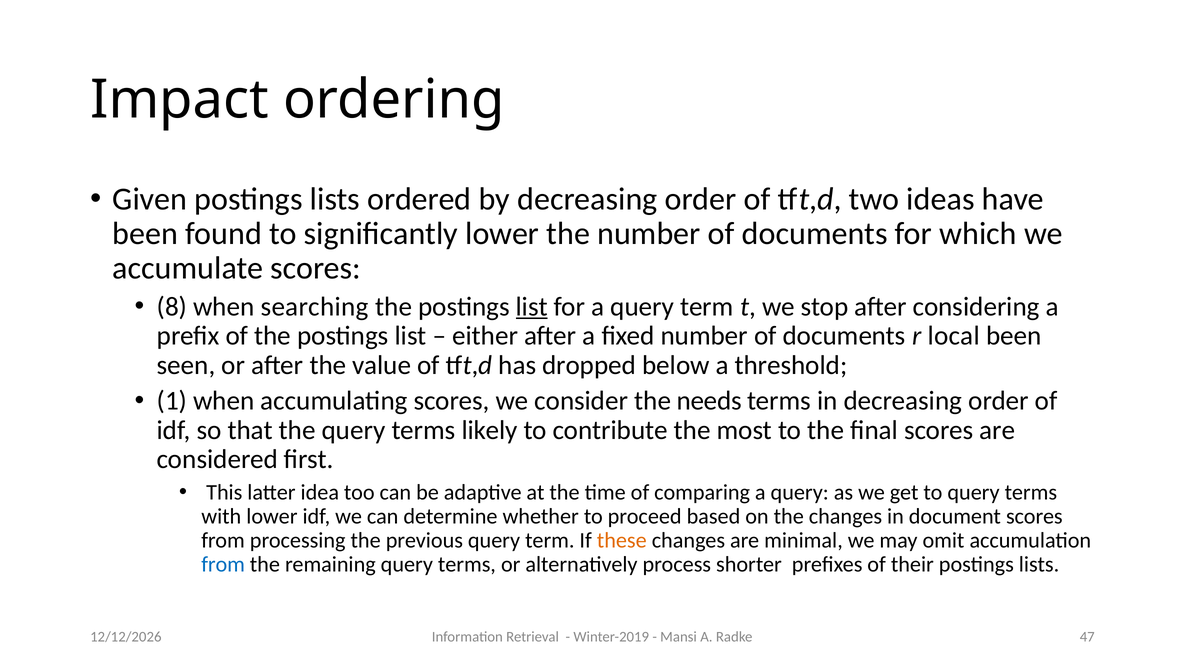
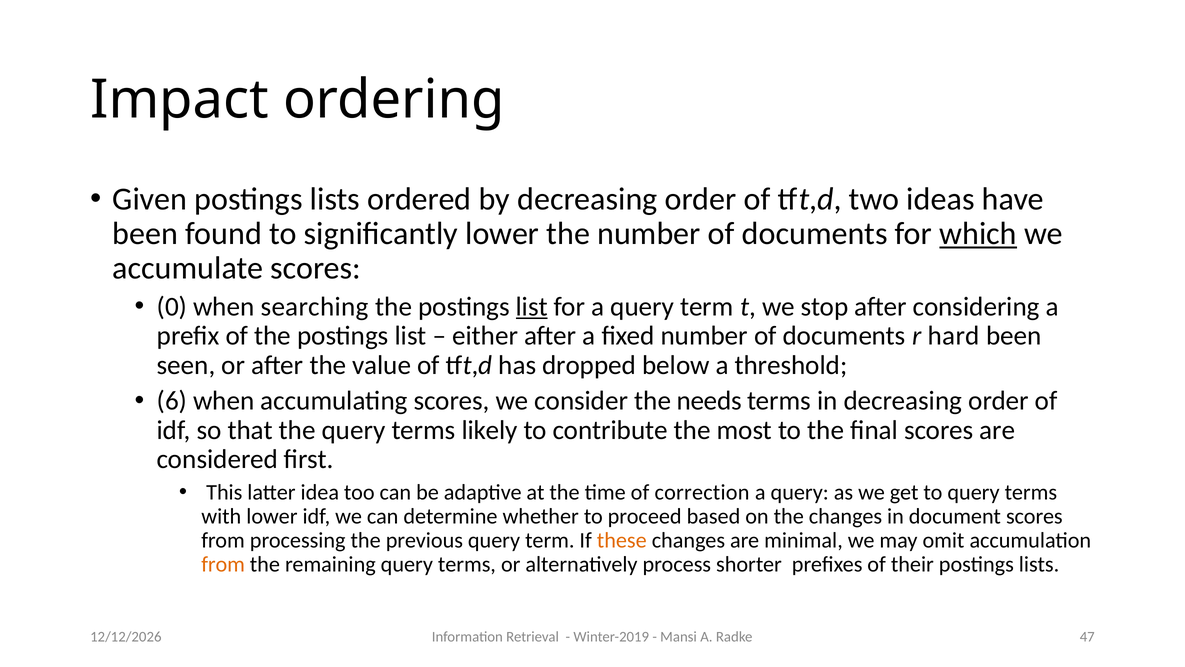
which underline: none -> present
8: 8 -> 0
local: local -> hard
1: 1 -> 6
comparing: comparing -> correction
from at (223, 564) colour: blue -> orange
